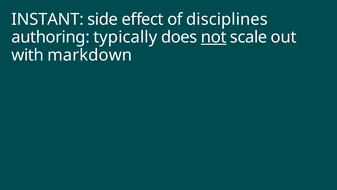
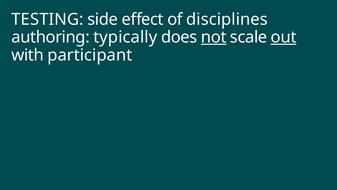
INSTANT: INSTANT -> TESTING
out underline: none -> present
markdown: markdown -> participant
